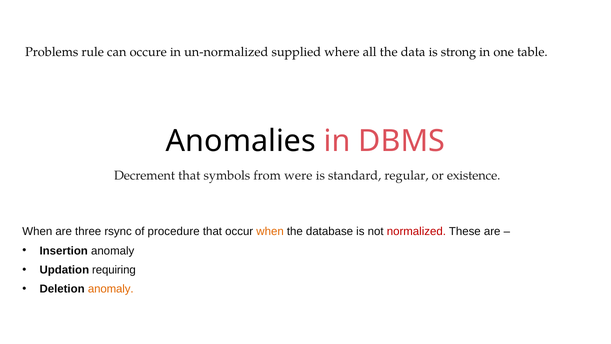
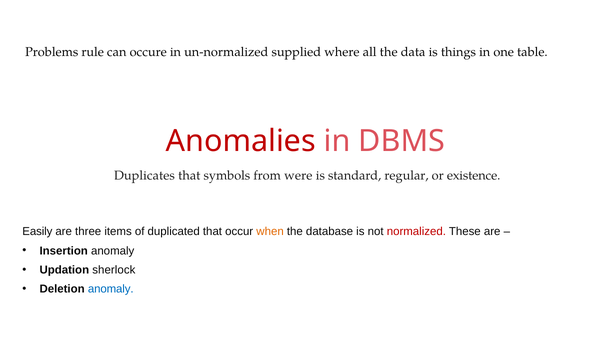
strong: strong -> things
Anomalies colour: black -> red
Decrement: Decrement -> Duplicates
When at (37, 231): When -> Easily
rsync: rsync -> items
procedure: procedure -> duplicated
requiring: requiring -> sherlock
anomaly at (111, 289) colour: orange -> blue
